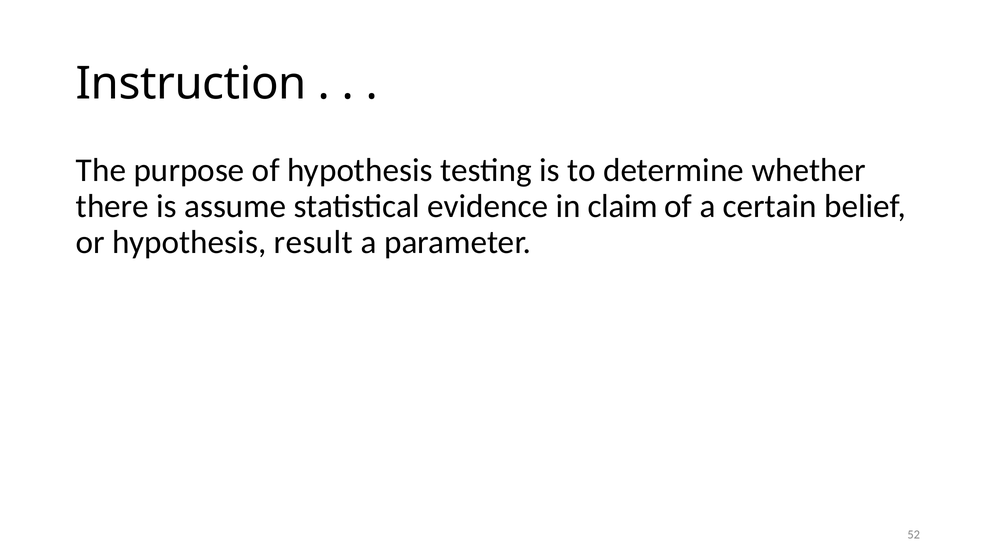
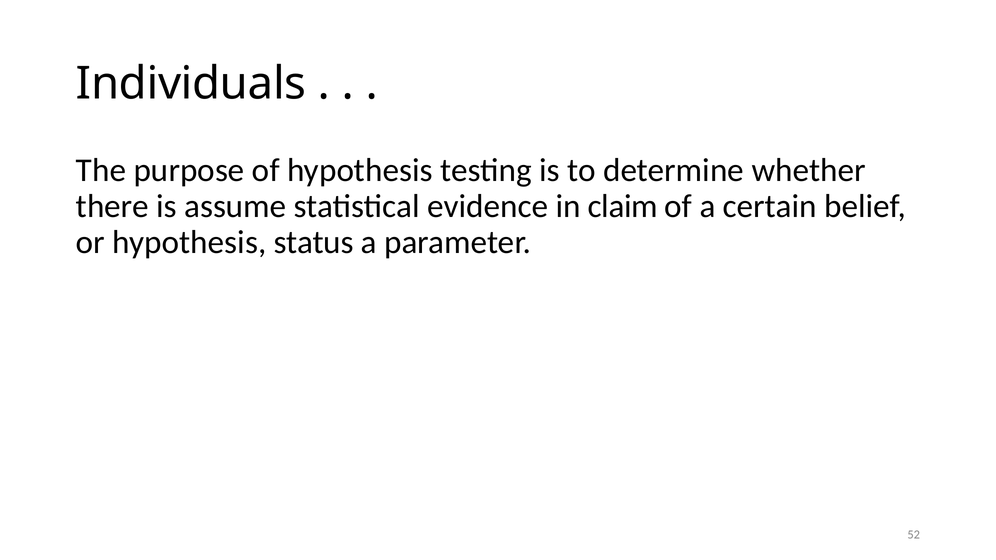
Instruction: Instruction -> Individuals
result: result -> status
